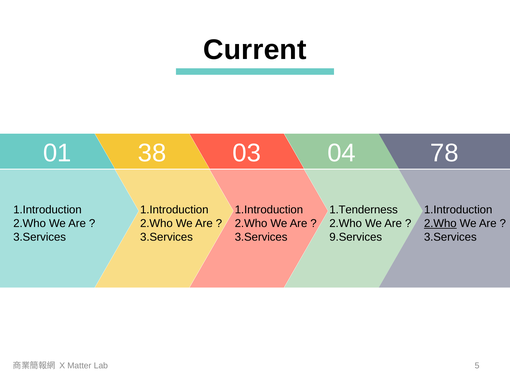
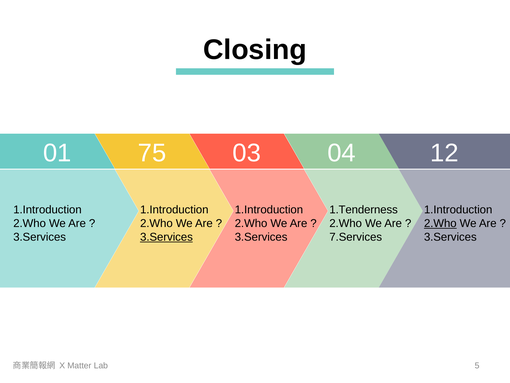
Current: Current -> Closing
38: 38 -> 75
78: 78 -> 12
3.Services at (166, 237) underline: none -> present
9.Services: 9.Services -> 7.Services
